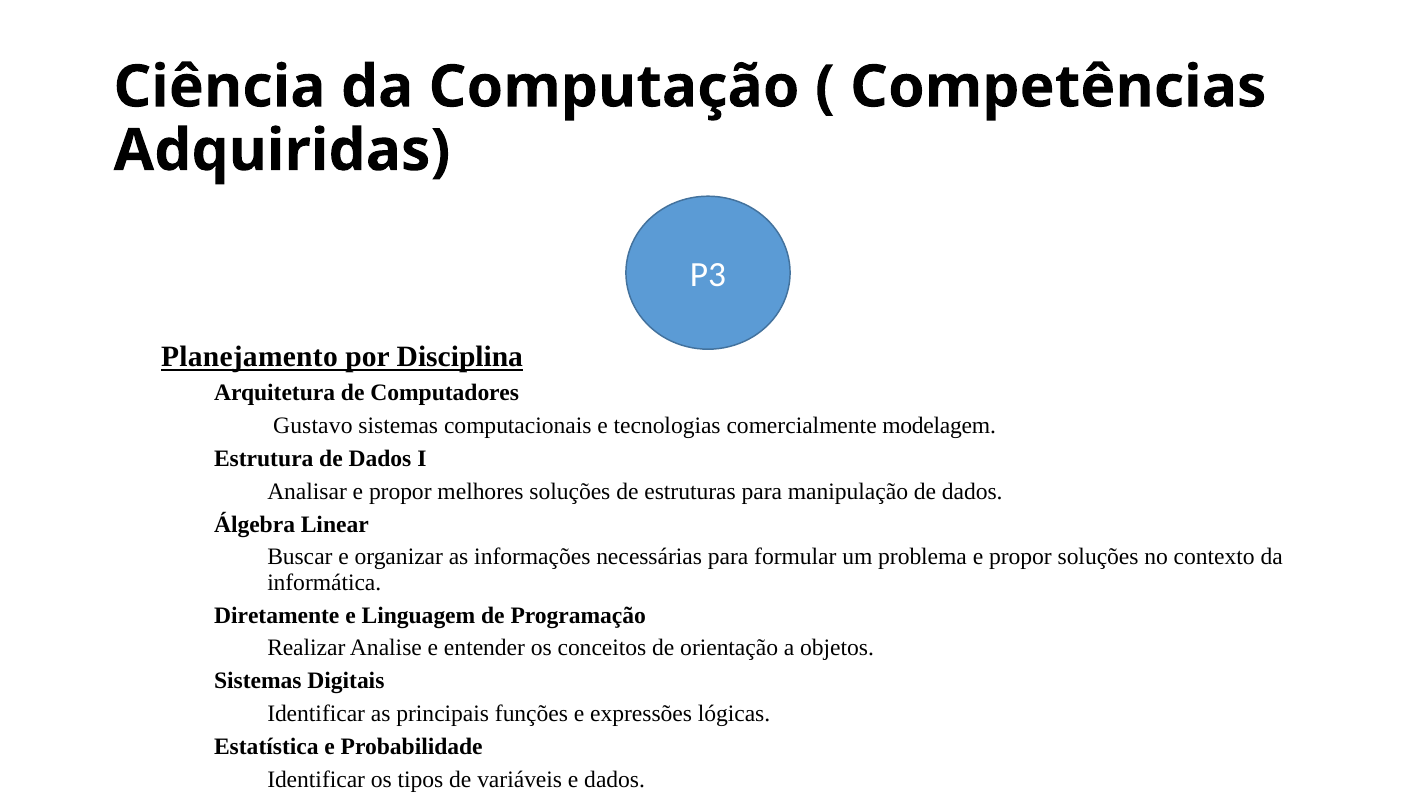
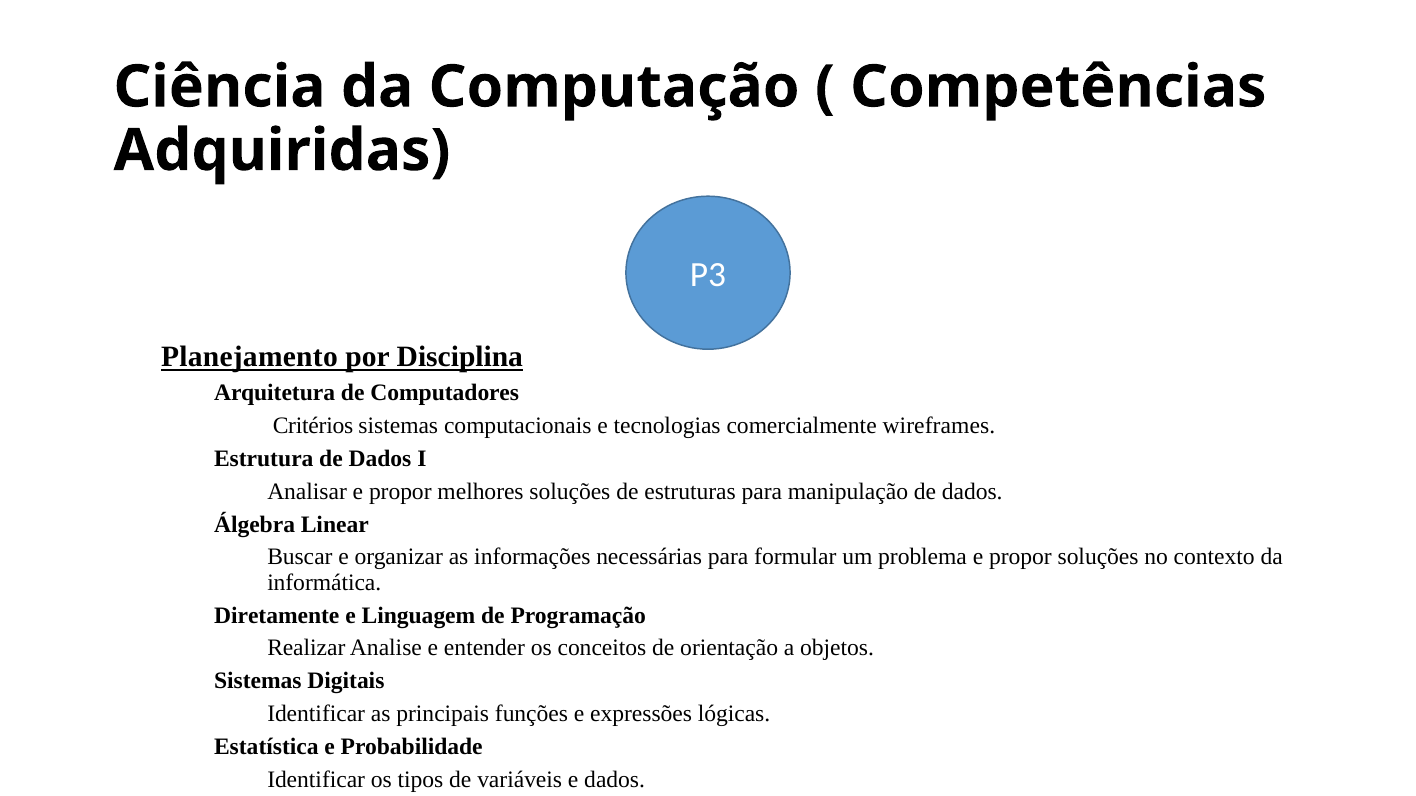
Gustavo: Gustavo -> Critérios
modelagem: modelagem -> wireframes
